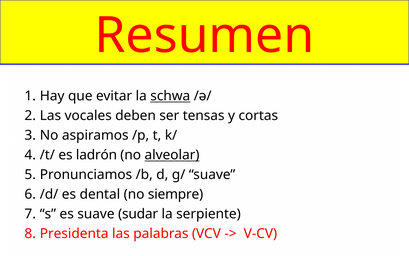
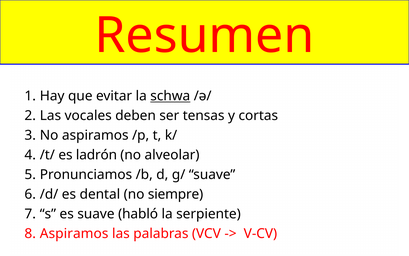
alveolar underline: present -> none
sudar: sudar -> habló
Presidenta at (74, 233): Presidenta -> Aspiramos
